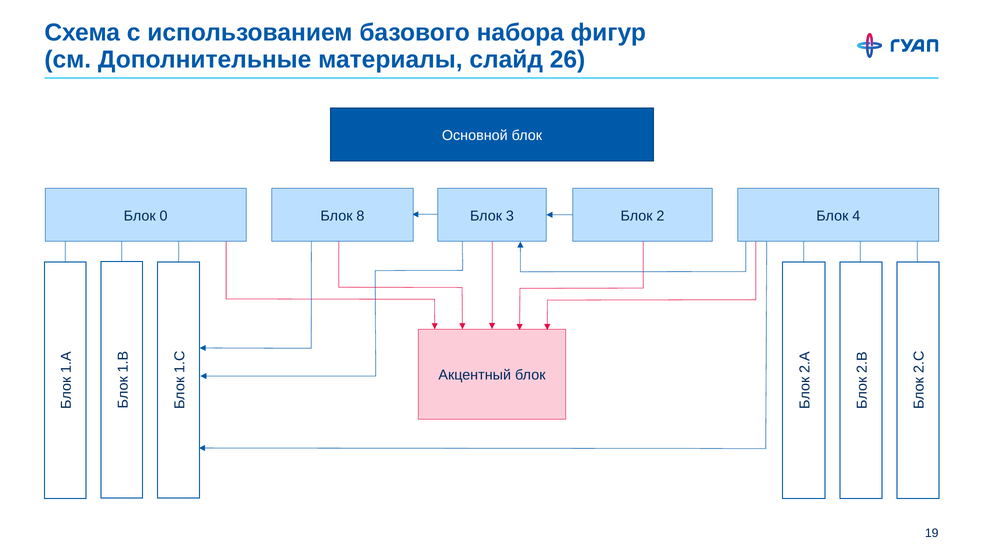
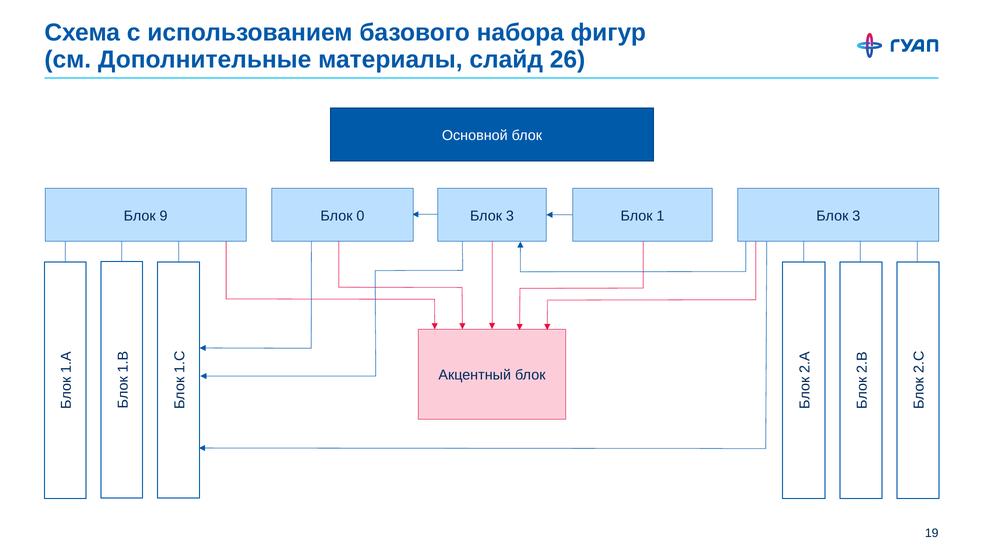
0: 0 -> 9
8: 8 -> 0
Блок 2: 2 -> 1
4 at (856, 216): 4 -> 3
